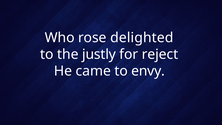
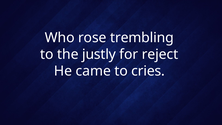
delighted: delighted -> trembling
envy: envy -> cries
